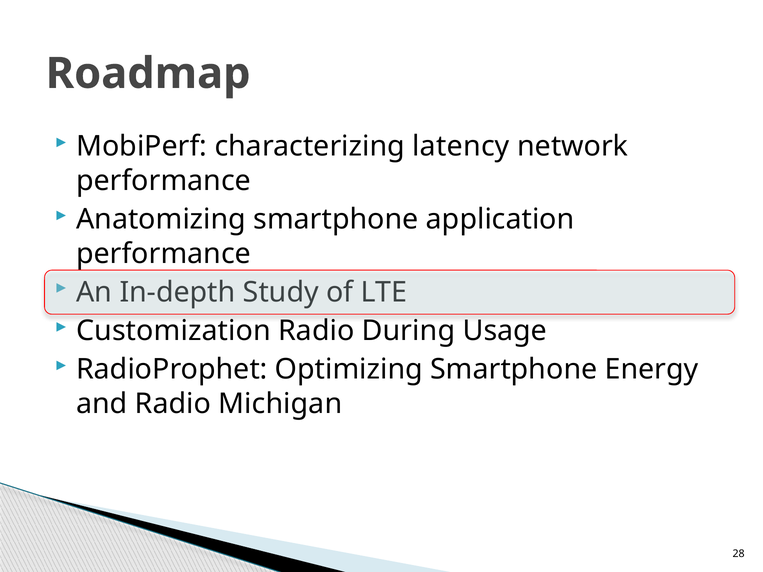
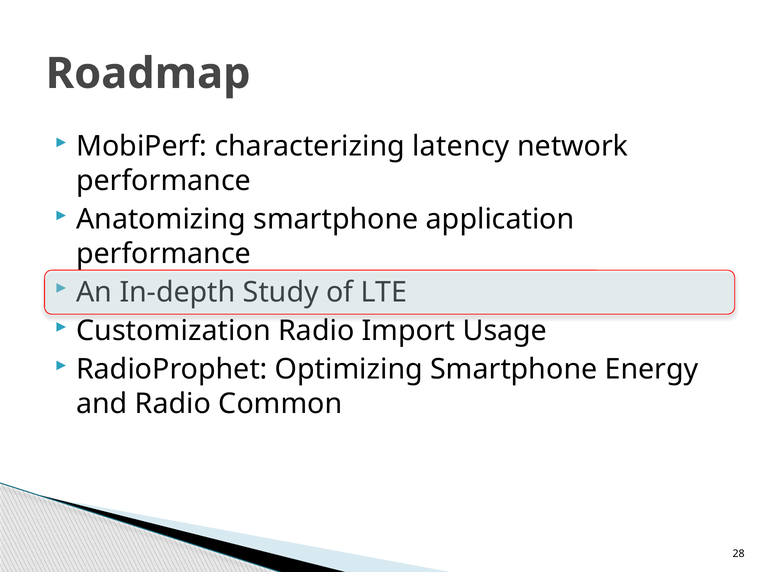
During: During -> Import
Michigan: Michigan -> Common
